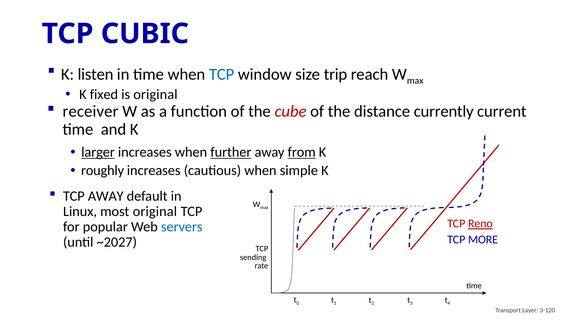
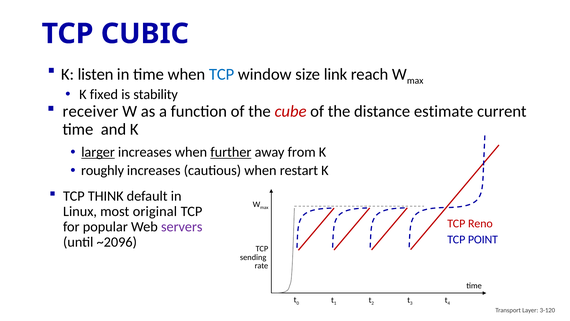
trip: trip -> link
is original: original -> stability
currently: currently -> estimate
from underline: present -> none
simple: simple -> restart
TCP AWAY: AWAY -> THINK
Reno underline: present -> none
servers colour: blue -> purple
MORE: MORE -> POINT
~2027: ~2027 -> ~2096
